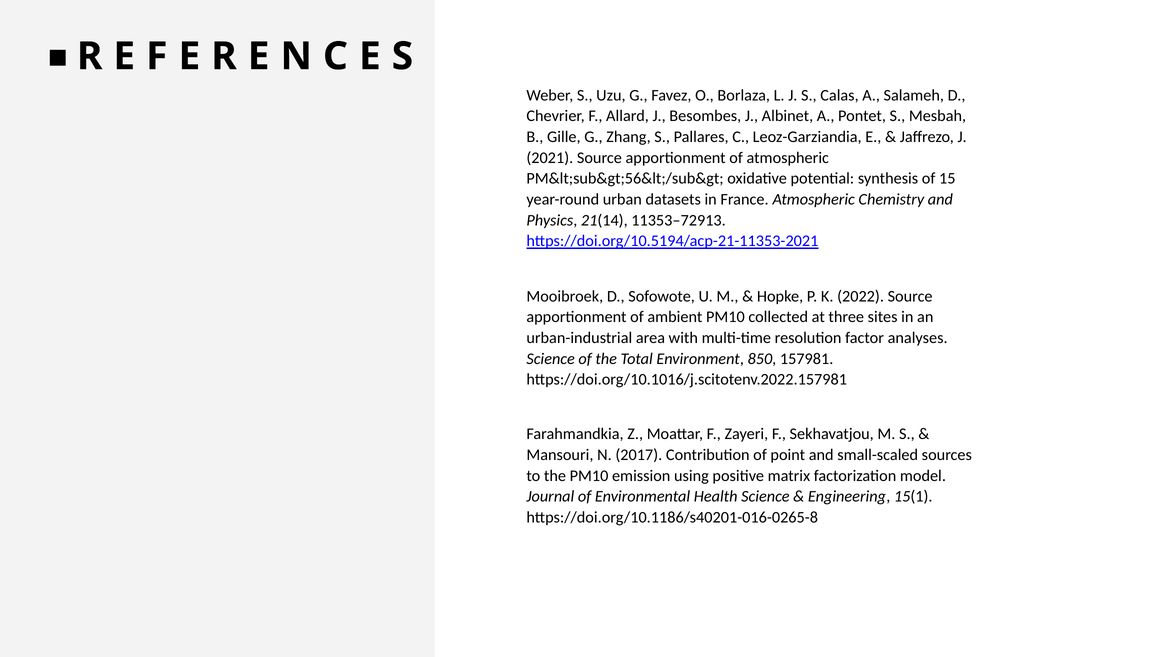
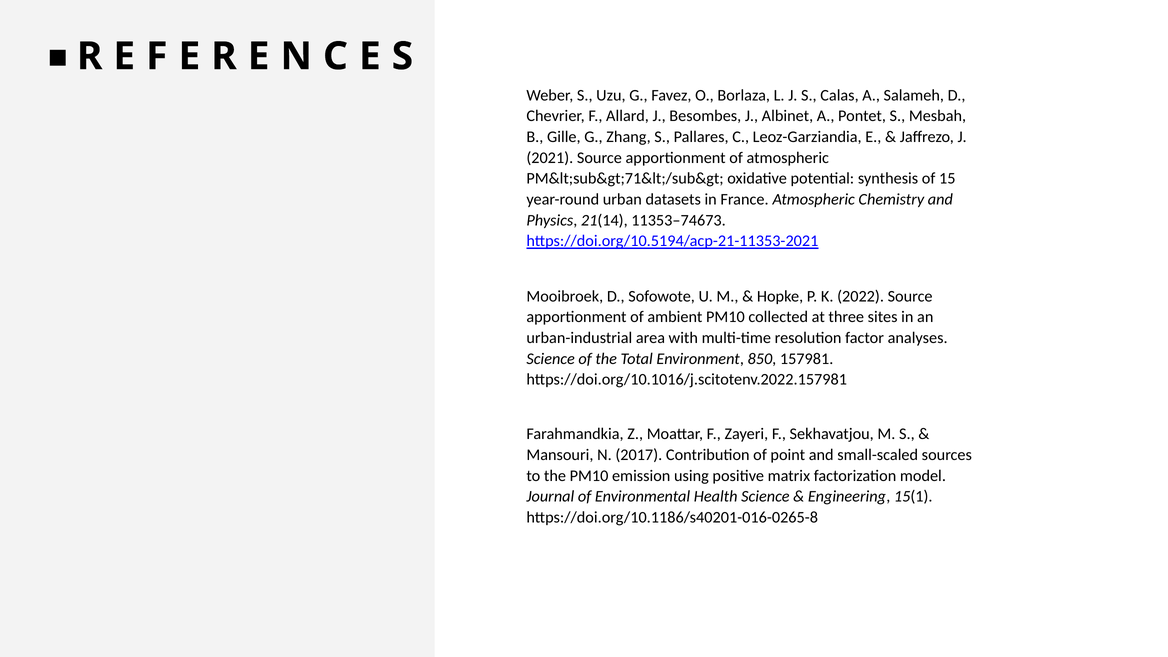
PM&lt;sub&gt;56&lt;/sub&gt: PM&lt;sub&gt;56&lt;/sub&gt -> PM&lt;sub&gt;71&lt;/sub&gt
11353–72913: 11353–72913 -> 11353–74673
